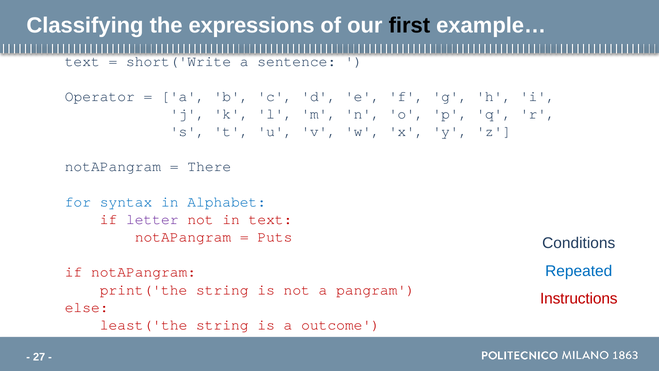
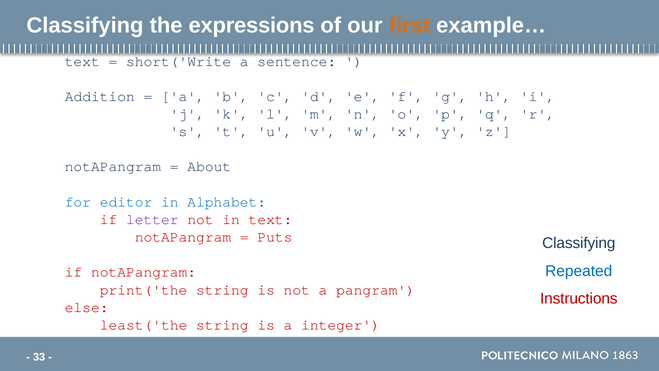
first colour: black -> orange
Operator: Operator -> Addition
There: There -> About
syntax: syntax -> editor
Conditions at (579, 243): Conditions -> Classifying
outcome: outcome -> integer
27: 27 -> 33
